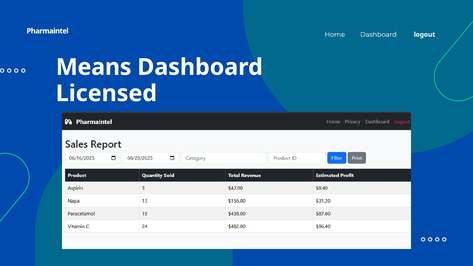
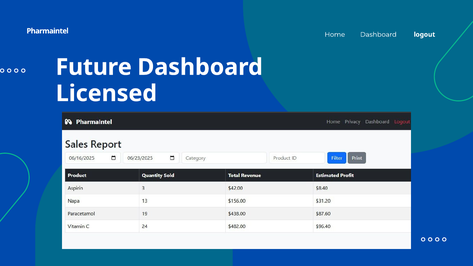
Means: Means -> Future
